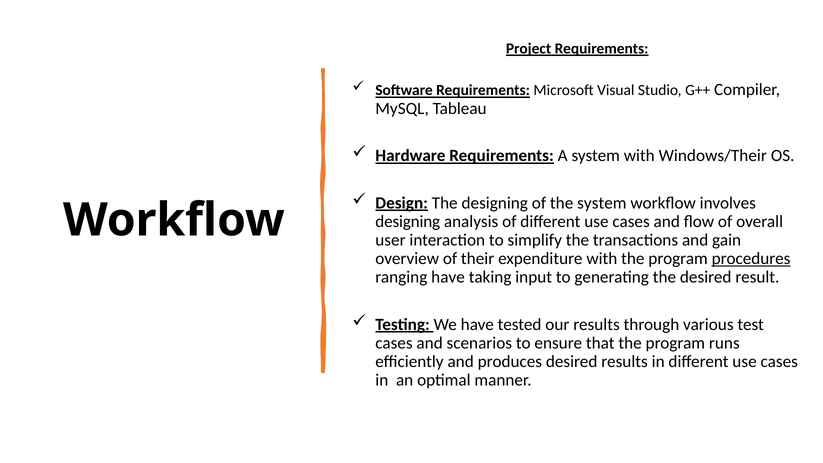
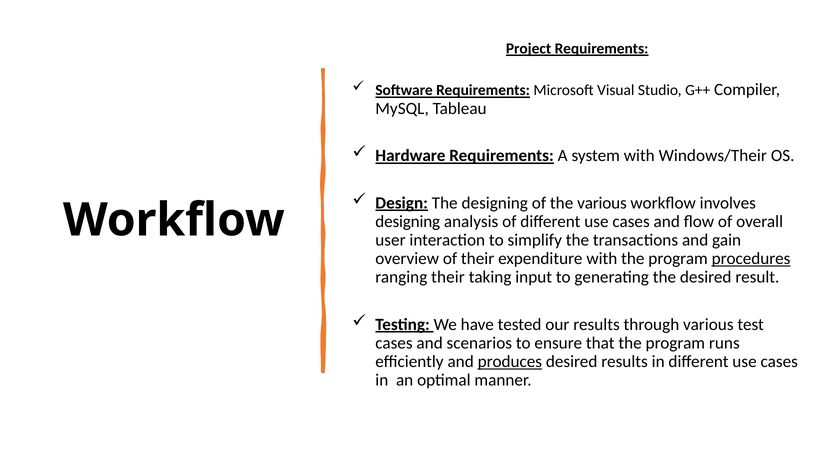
the system: system -> various
ranging have: have -> their
produces underline: none -> present
